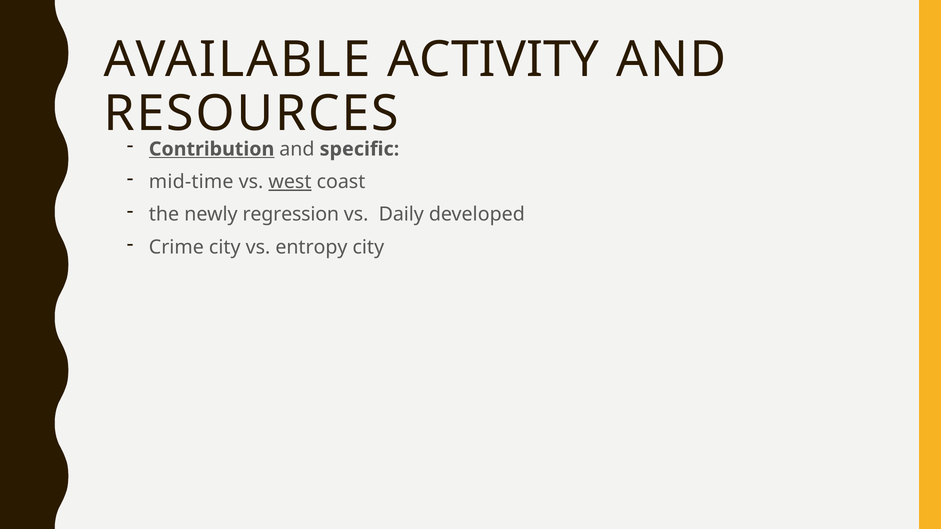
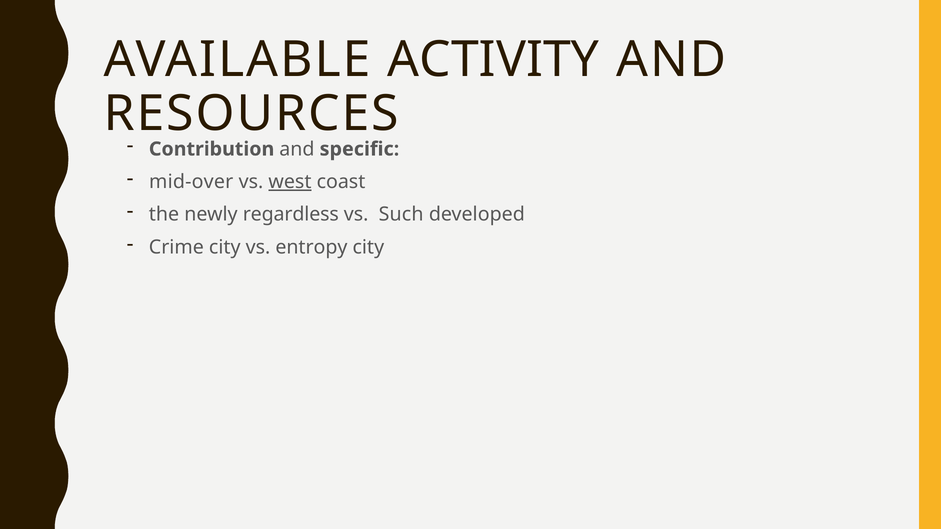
Contribution underline: present -> none
mid-time: mid-time -> mid-over
regression: regression -> regardless
Daily: Daily -> Such
